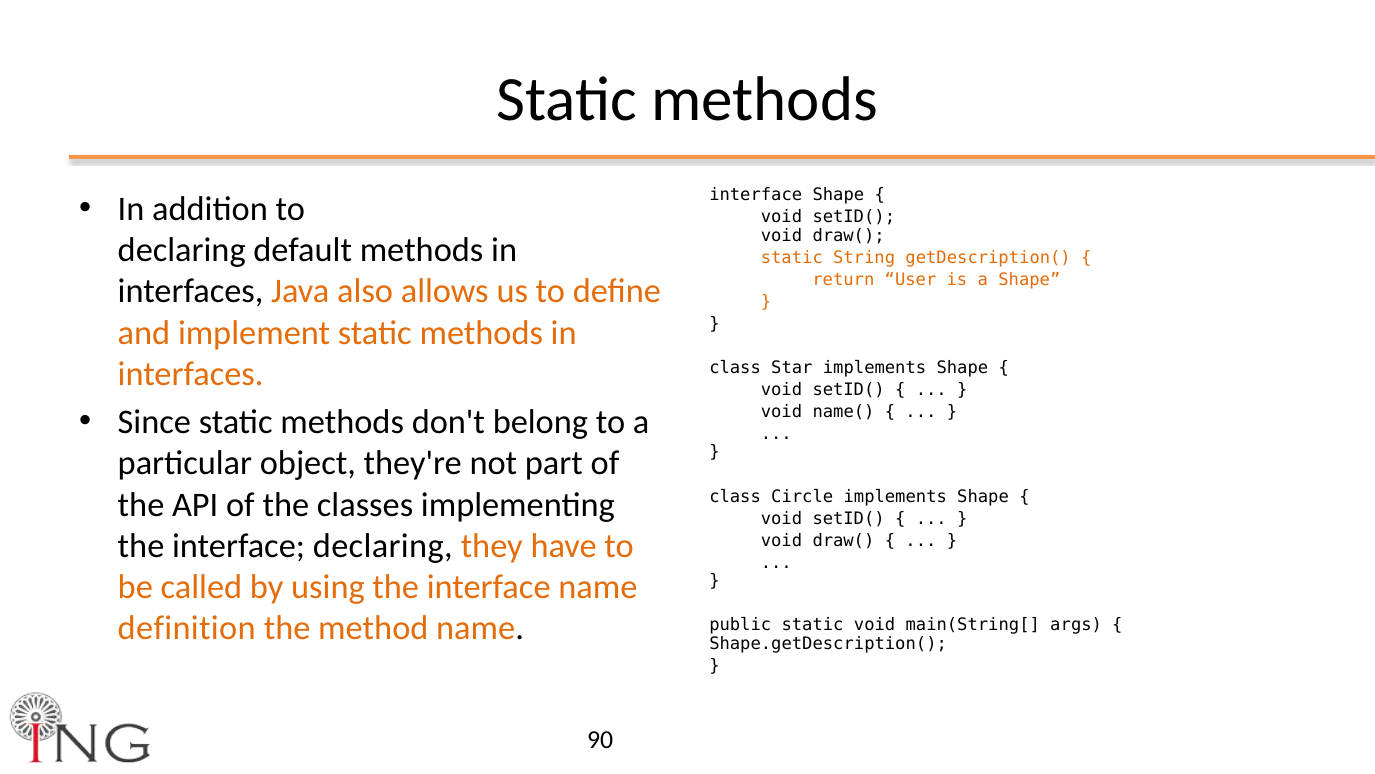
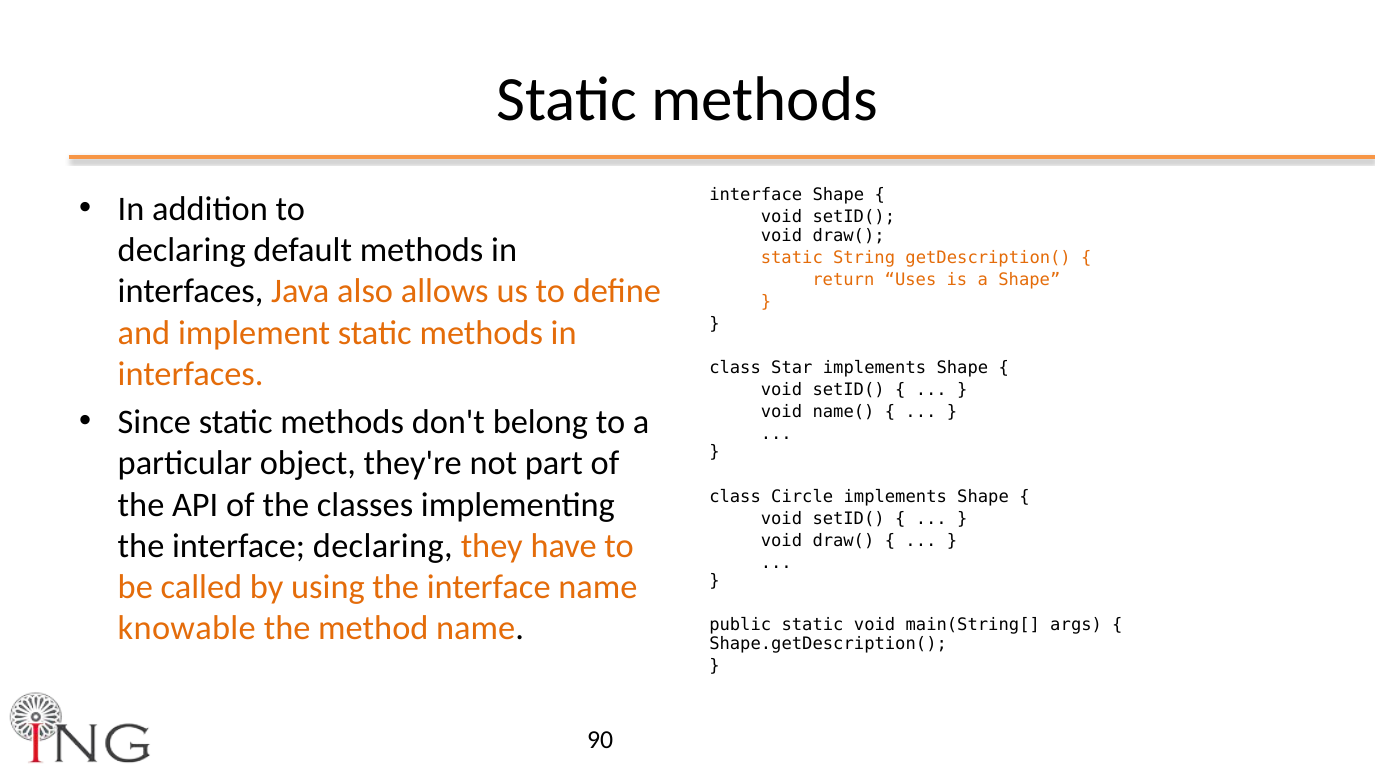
User: User -> Uses
definition: definition -> knowable
